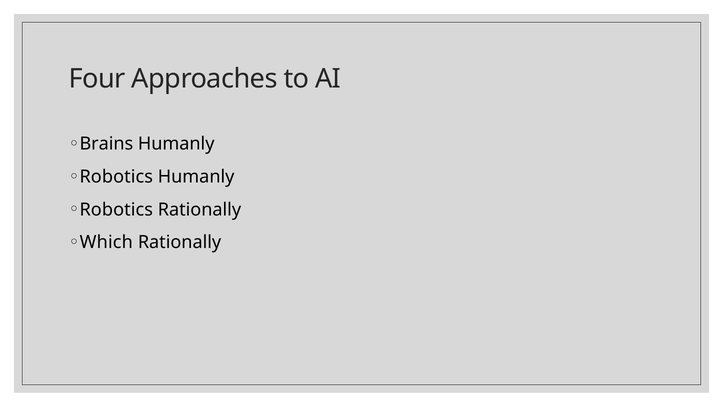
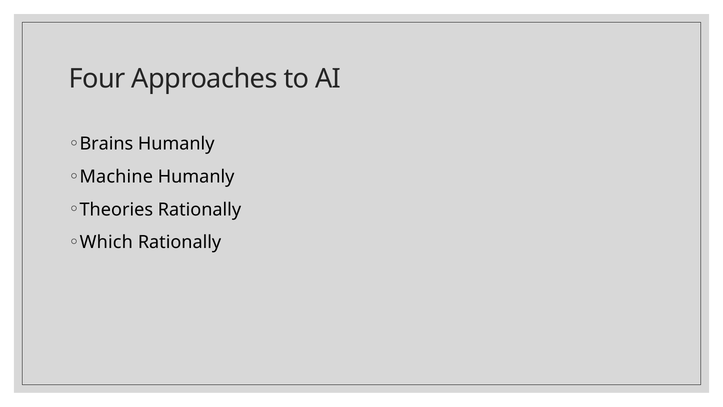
Robotics at (116, 177): Robotics -> Machine
Robotics at (116, 210): Robotics -> Theories
